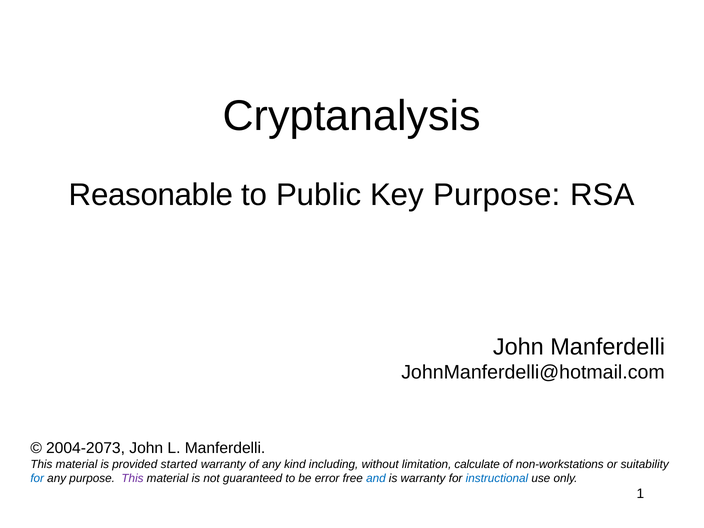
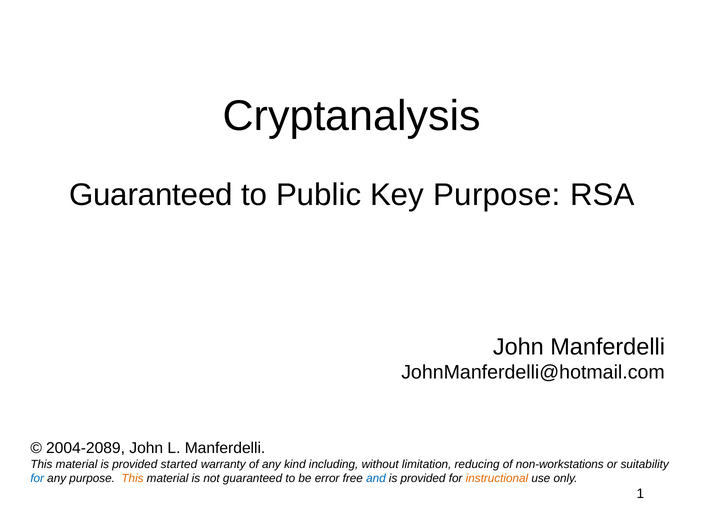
Reasonable at (151, 195): Reasonable -> Guaranteed
2004-2073: 2004-2073 -> 2004-2089
calculate: calculate -> reducing
This at (133, 478) colour: purple -> orange
warranty at (423, 478): warranty -> provided
instructional colour: blue -> orange
